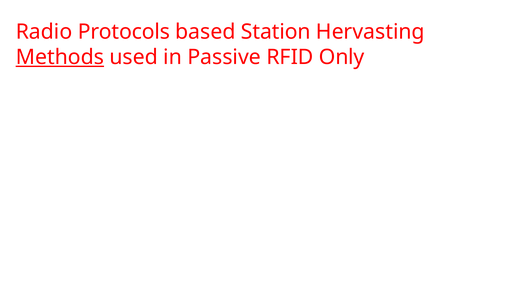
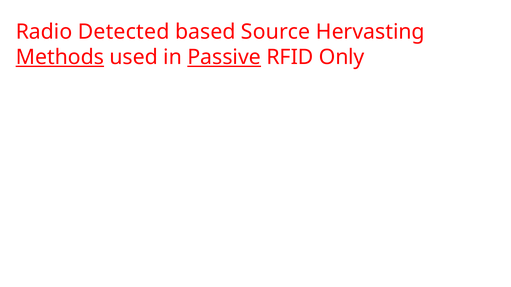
Protocols: Protocols -> Detected
Station: Station -> Source
Passive underline: none -> present
